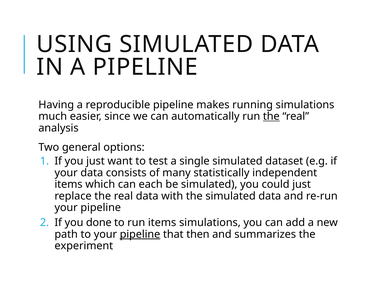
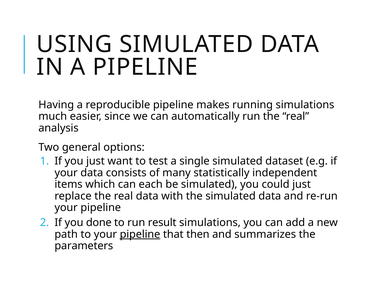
the at (271, 116) underline: present -> none
run items: items -> result
experiment: experiment -> parameters
